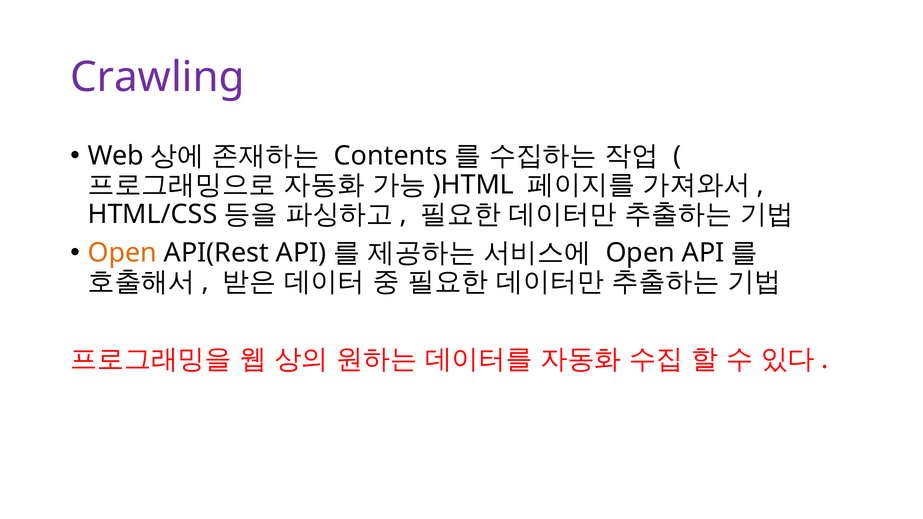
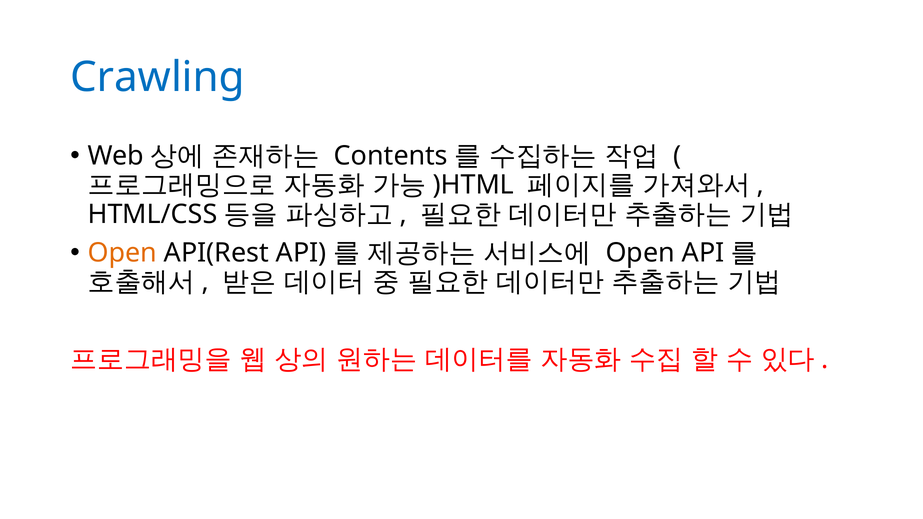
Crawling colour: purple -> blue
